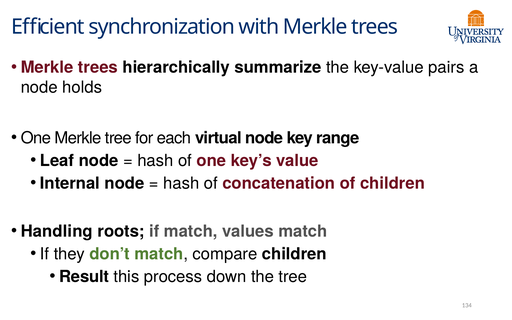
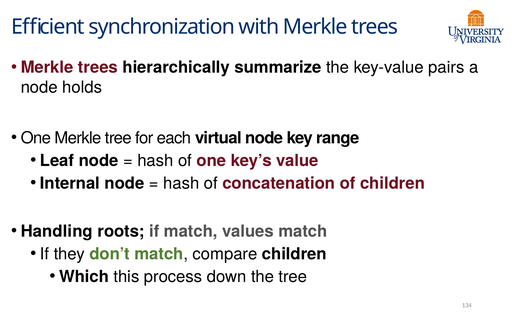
Result: Result -> Which
